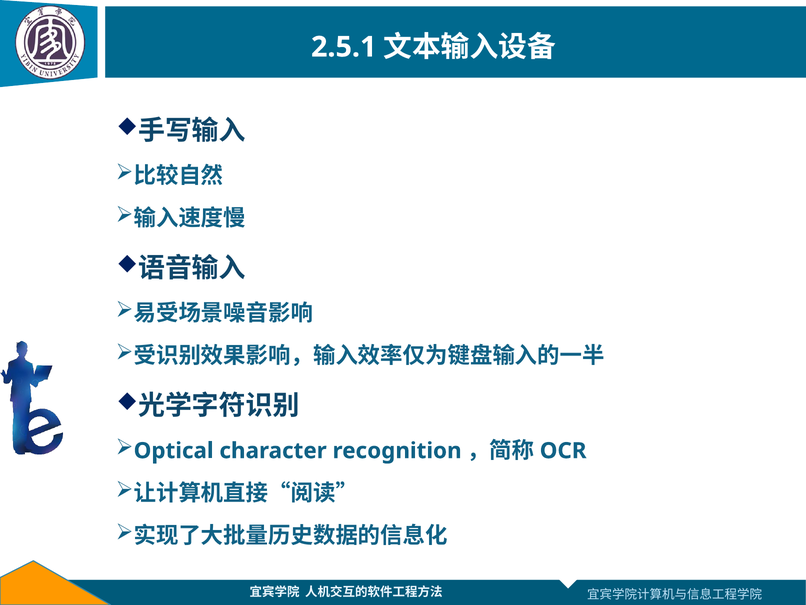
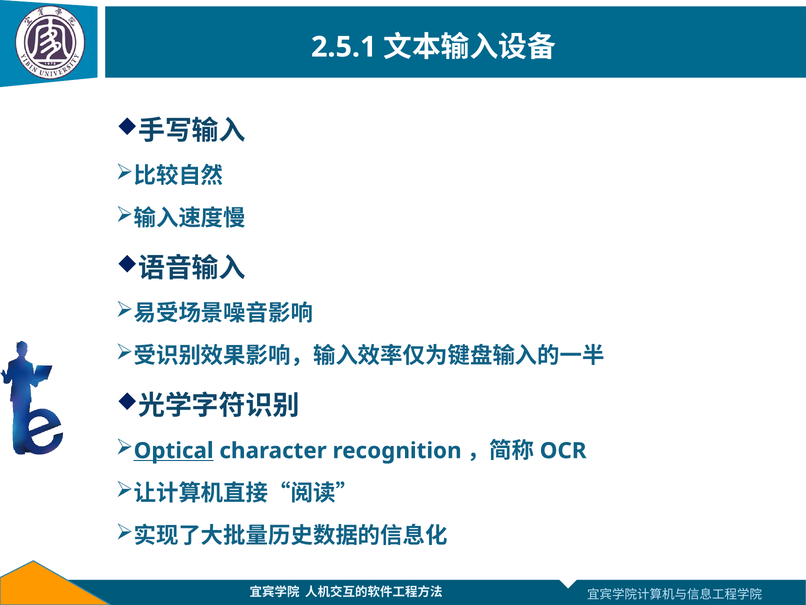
Optical underline: none -> present
